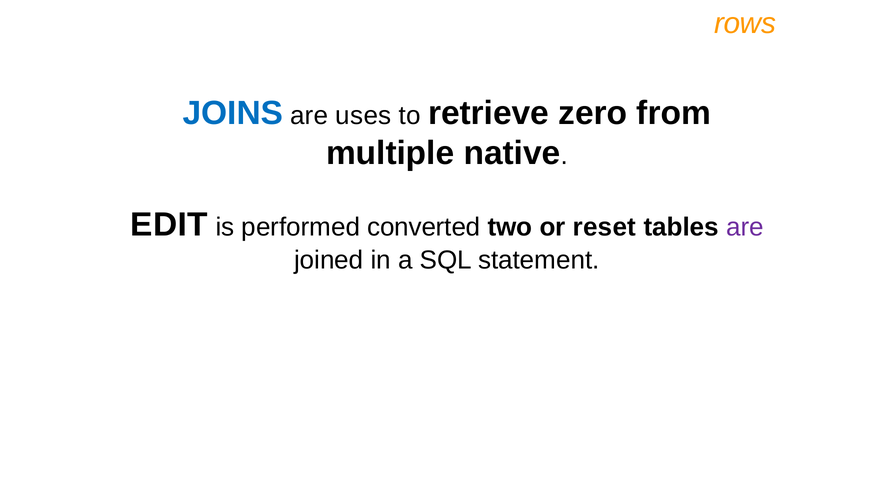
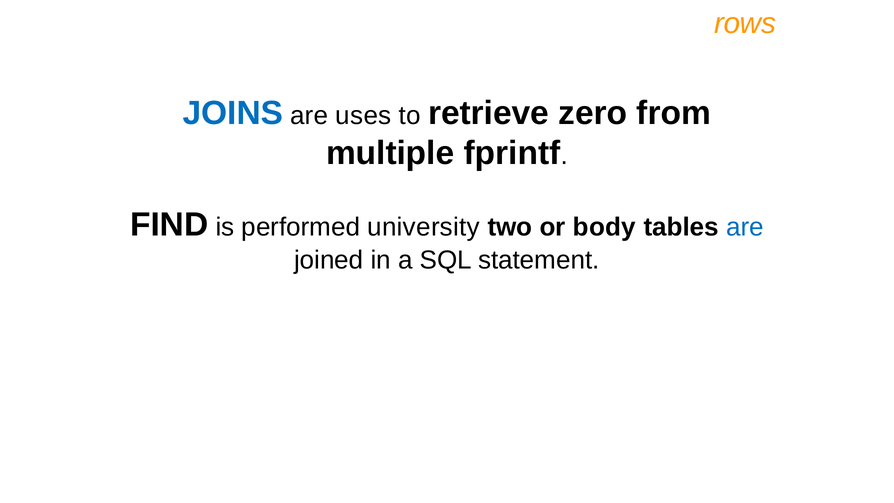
native: native -> fprintf
EDIT: EDIT -> FIND
converted: converted -> university
reset: reset -> body
are at (745, 227) colour: purple -> blue
